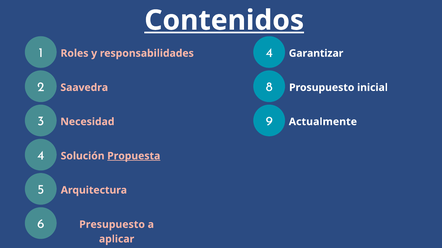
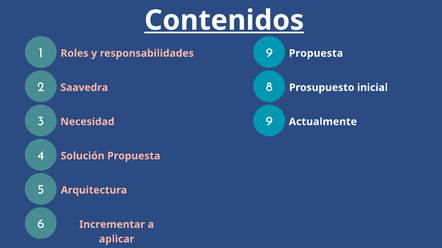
1 4: 4 -> 9
responsabilidades Garantizar: Garantizar -> Propuesta
Propuesta at (134, 156) underline: present -> none
Presupuesto: Presupuesto -> Incrementar
